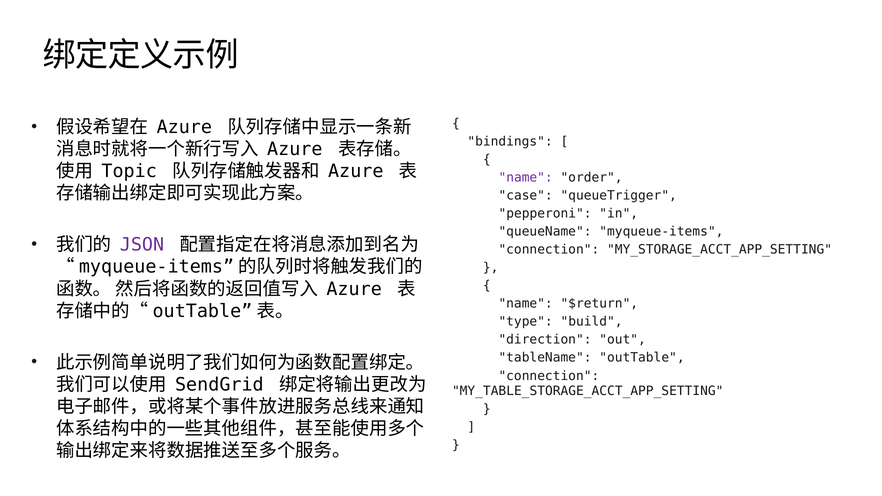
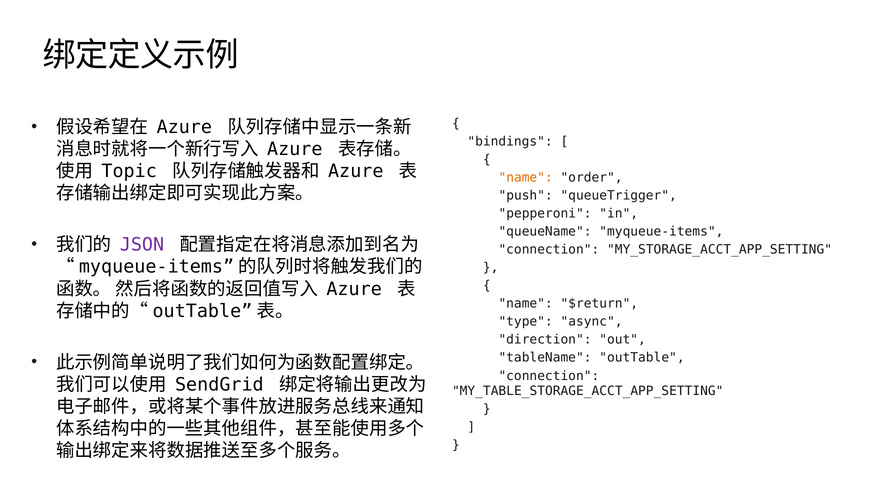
name at (526, 178) colour: purple -> orange
case: case -> push
build: build -> async
